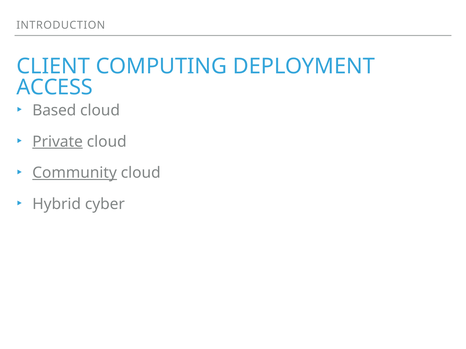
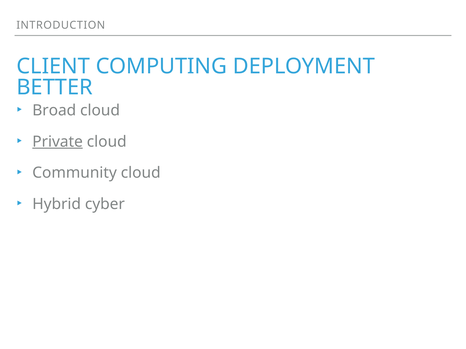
ACCESS: ACCESS -> BETTER
Based: Based -> Broad
Community underline: present -> none
